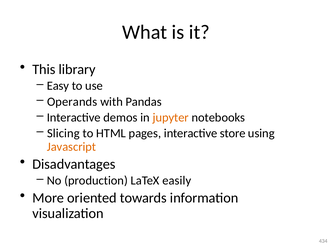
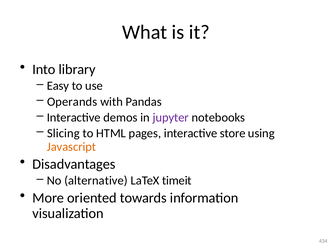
This: This -> Into
jupyter colour: orange -> purple
production: production -> alternative
easily: easily -> timeit
